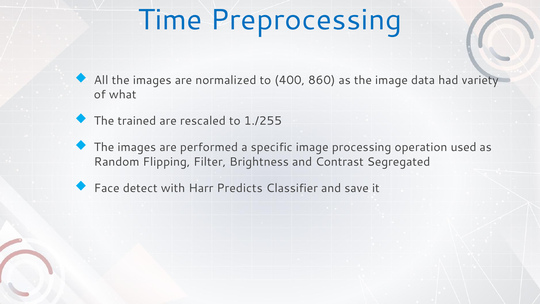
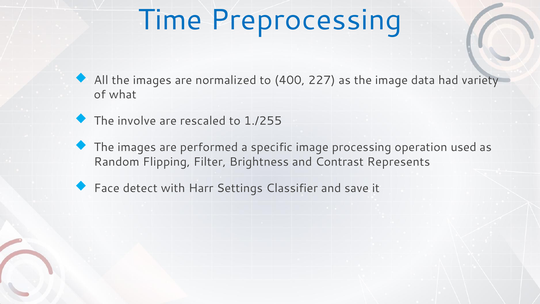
860: 860 -> 227
trained: trained -> involve
Segregated: Segregated -> Represents
Predicts: Predicts -> Settings
